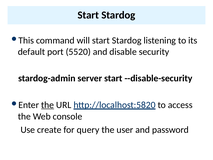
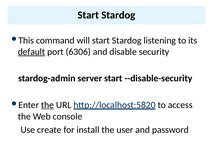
default underline: none -> present
5520: 5520 -> 6306
query: query -> install
